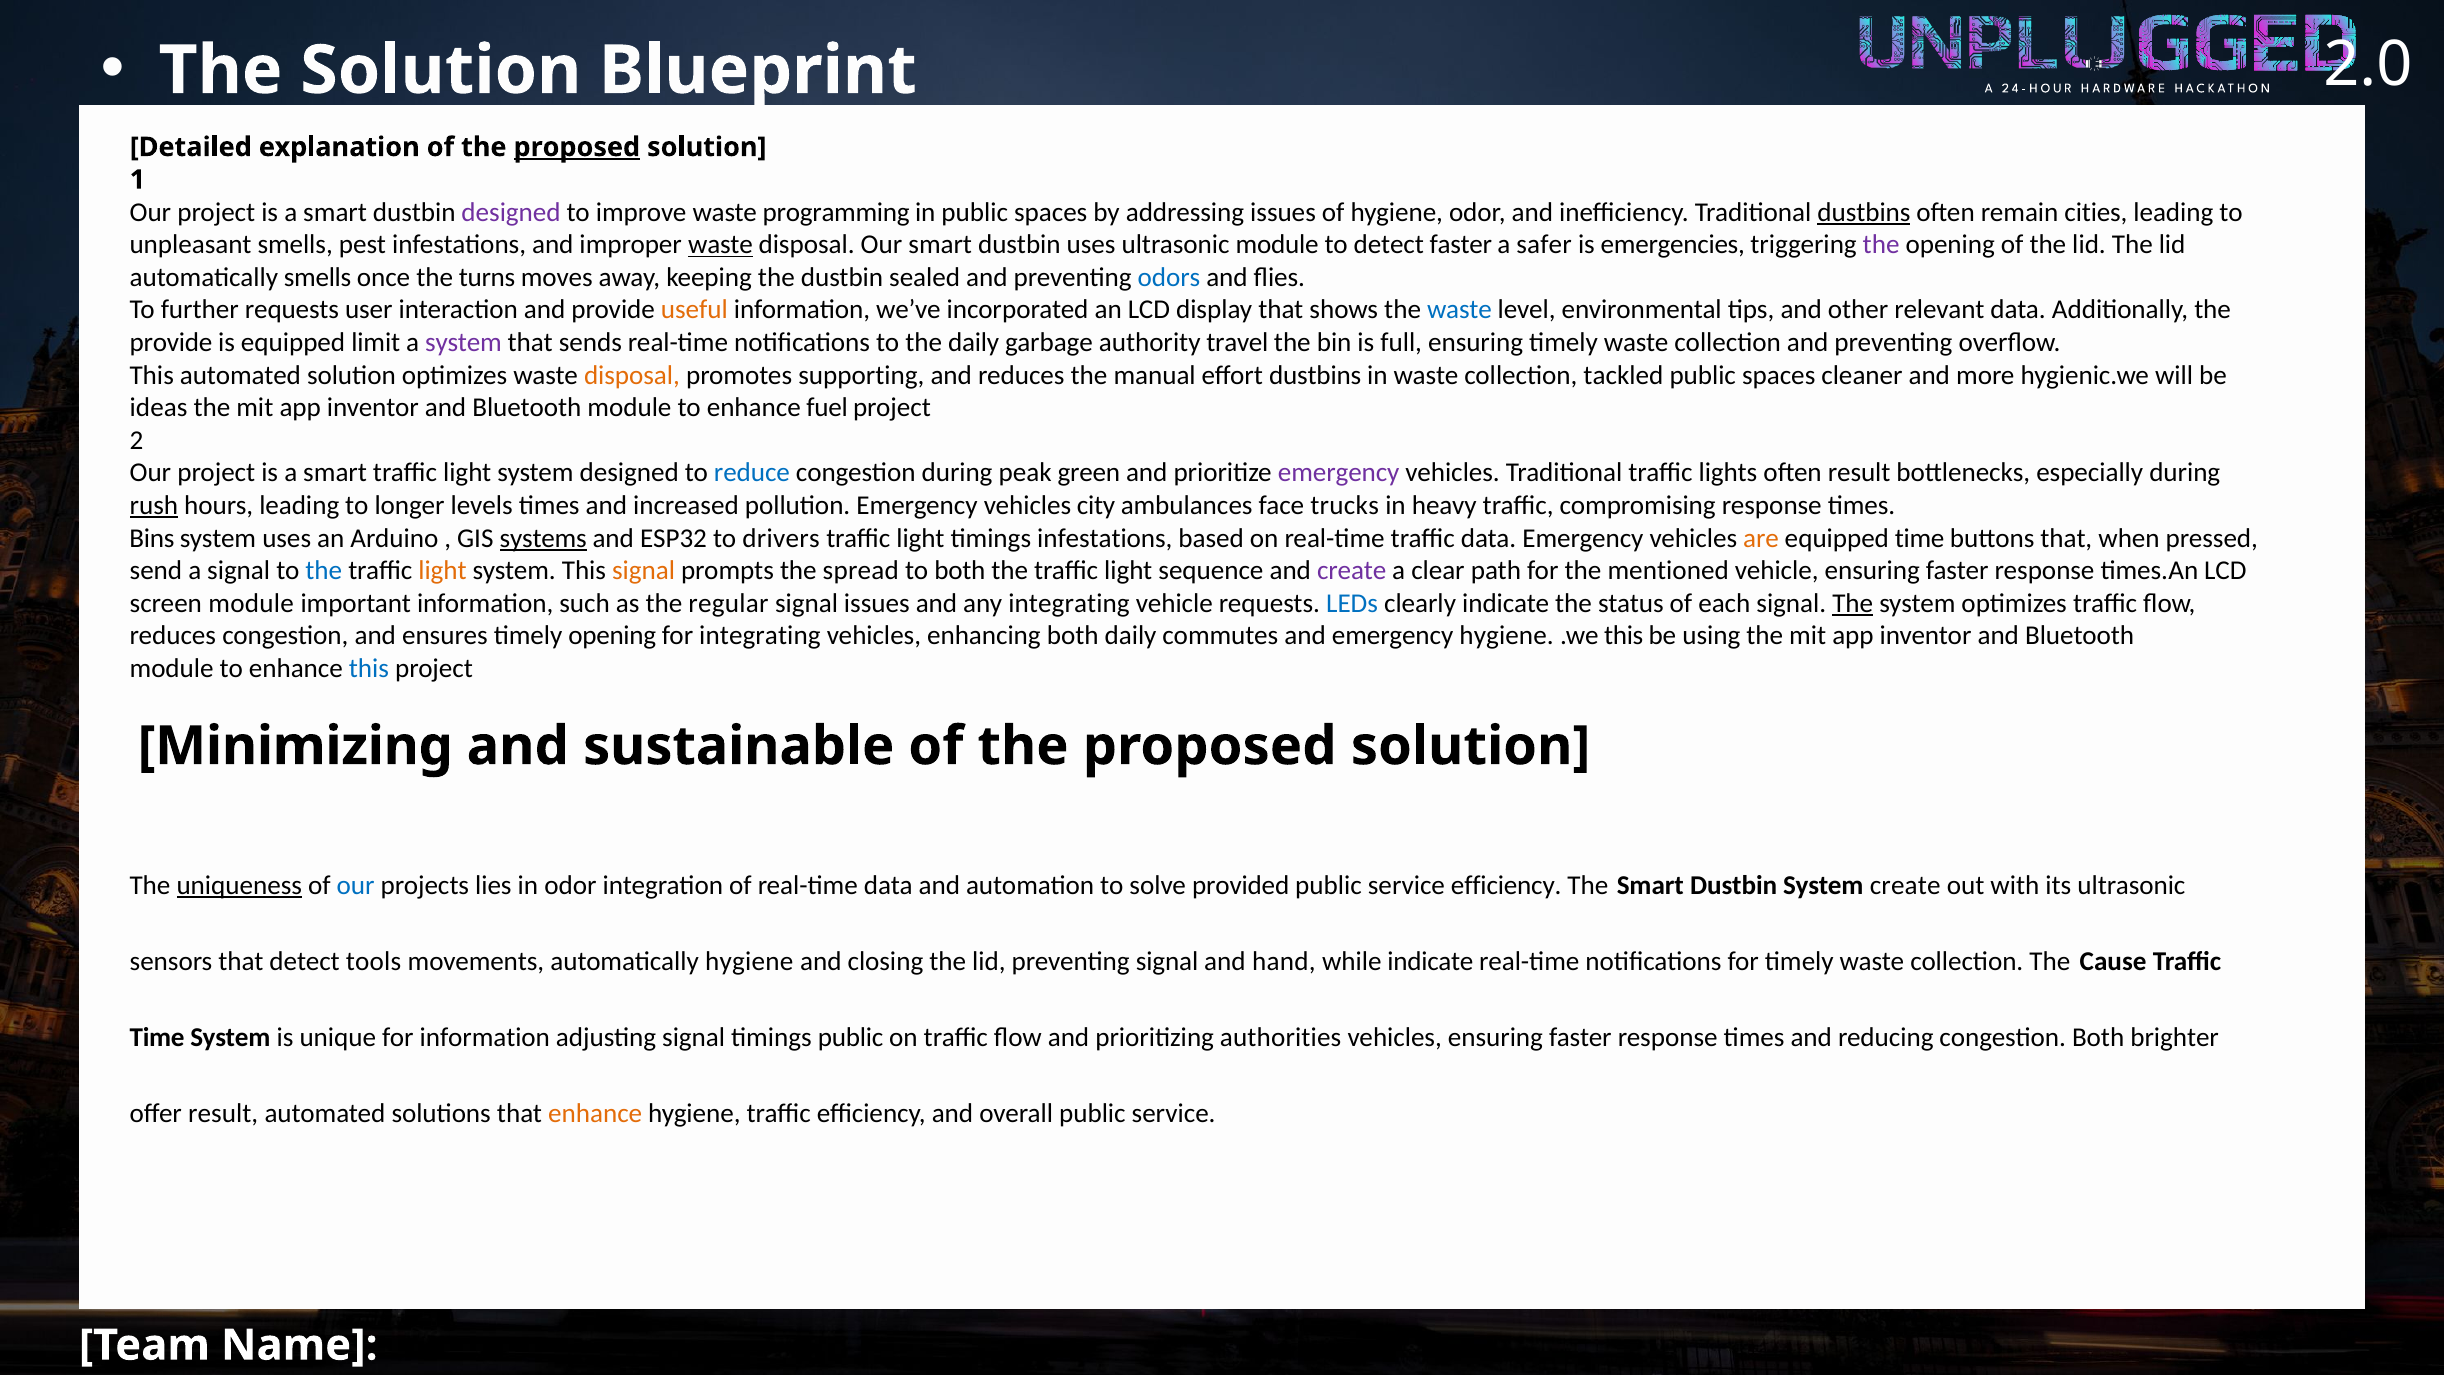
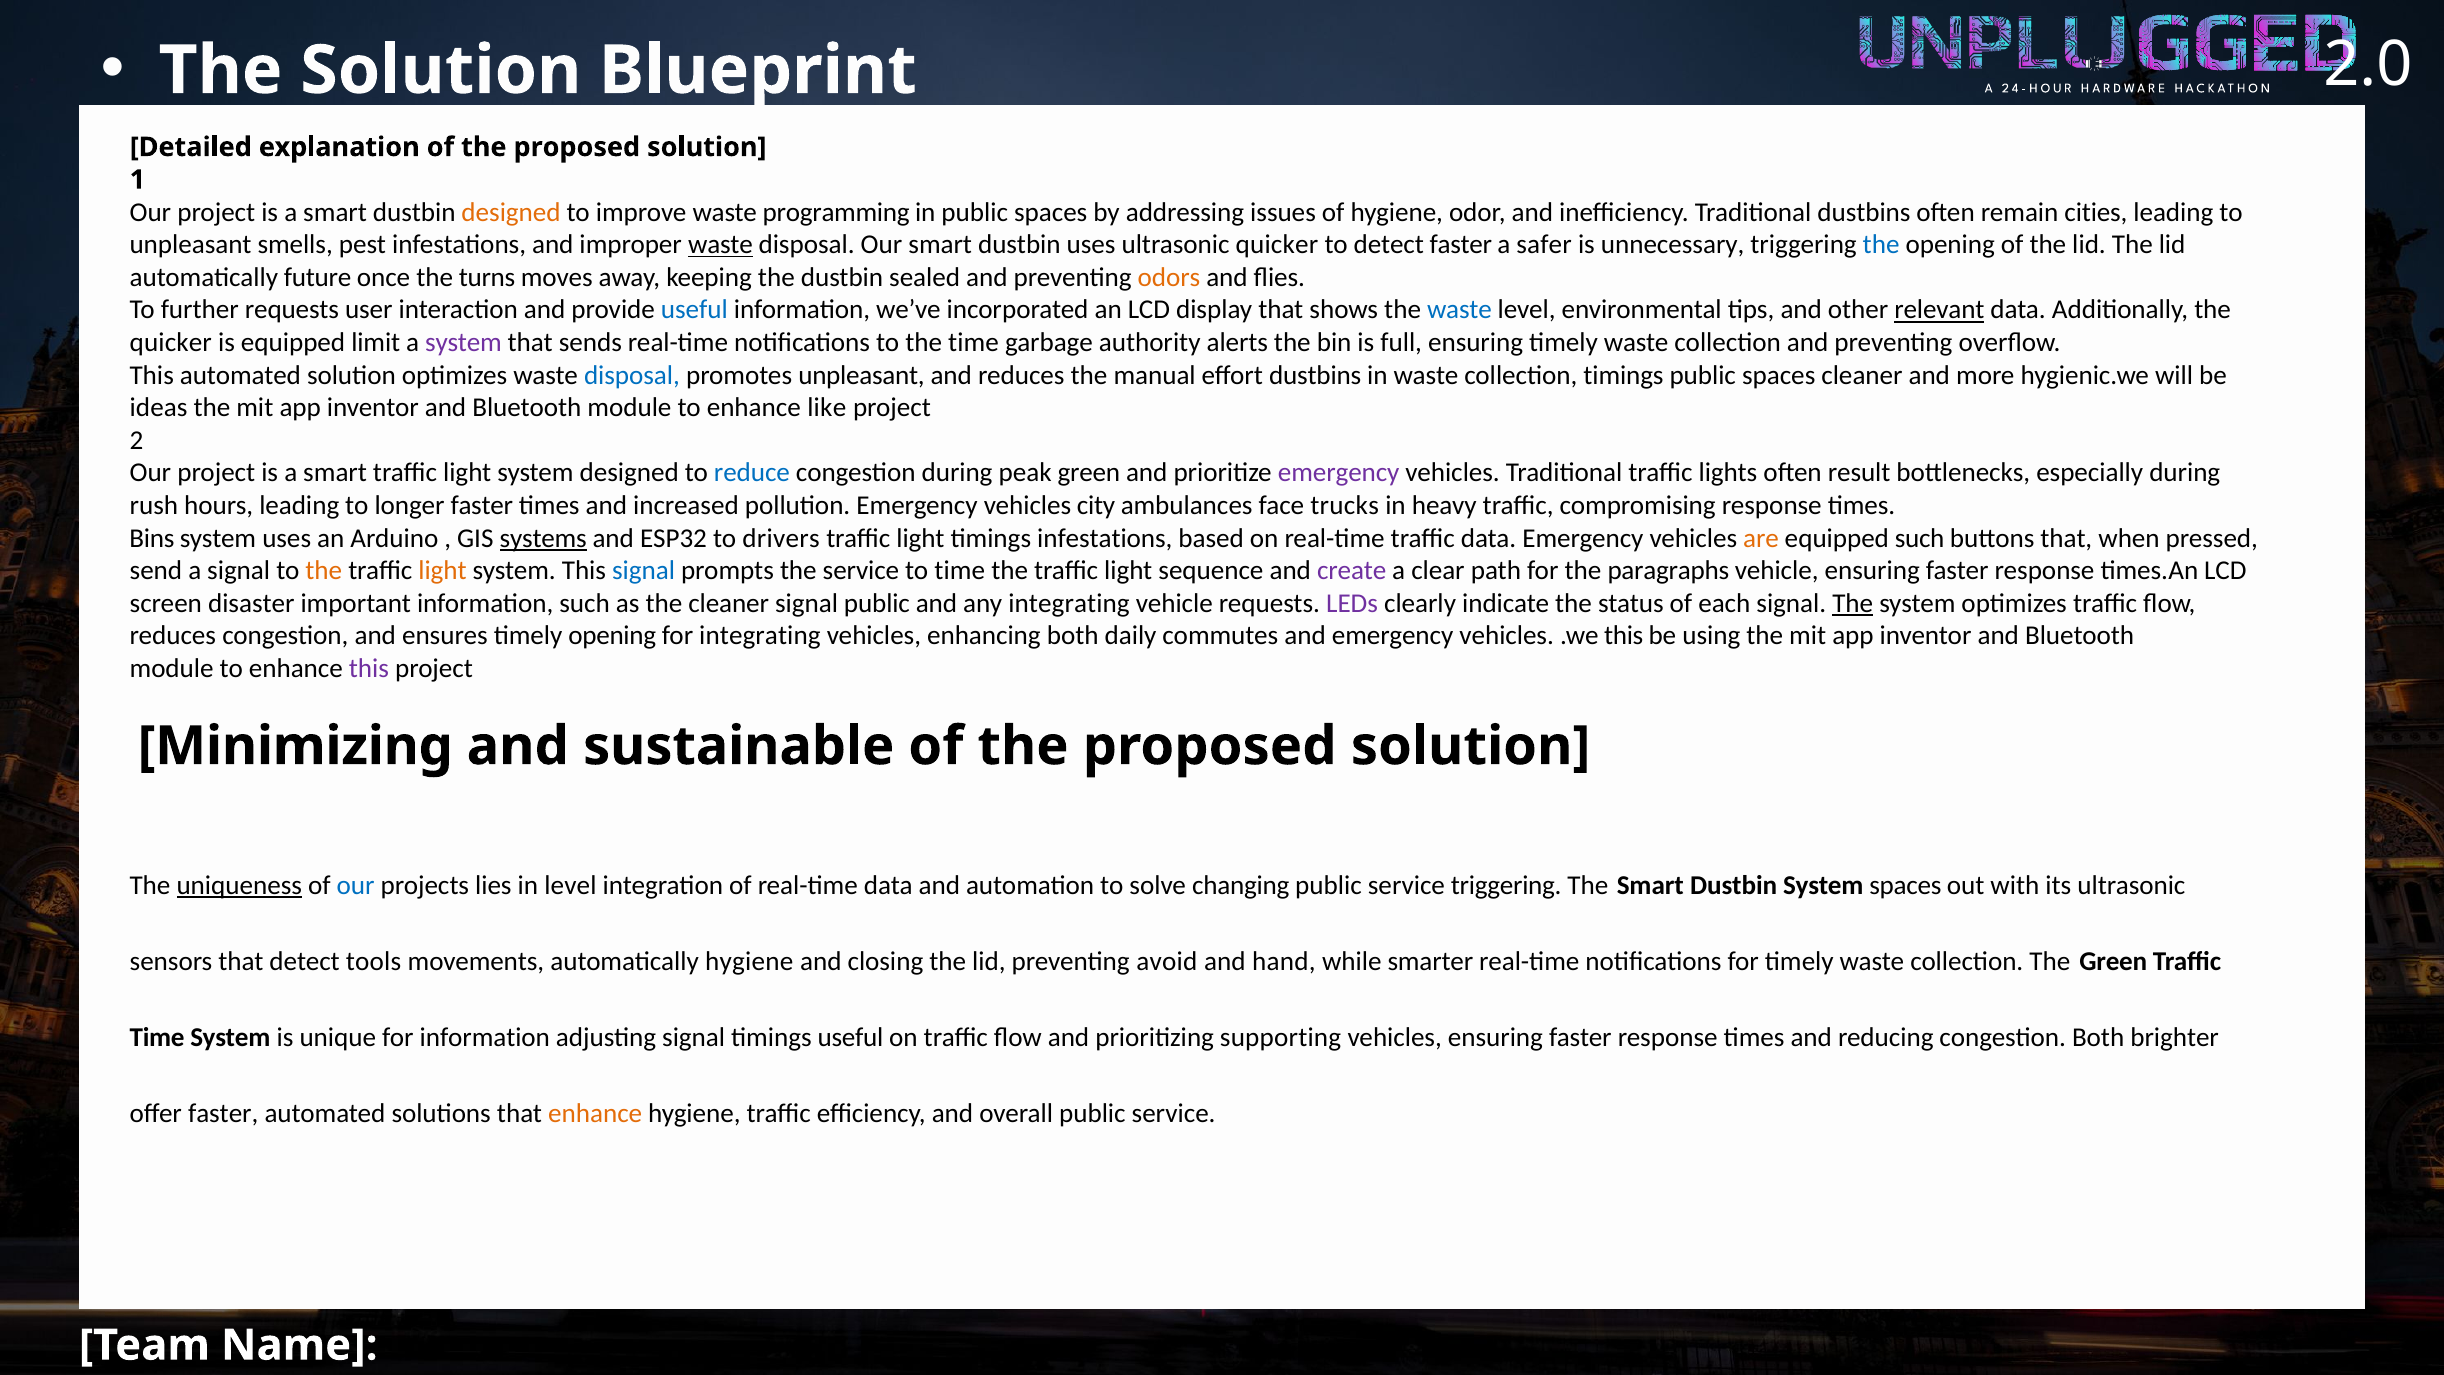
proposed at (577, 147) underline: present -> none
designed at (511, 212) colour: purple -> orange
dustbins at (1864, 212) underline: present -> none
ultrasonic module: module -> quicker
emergencies: emergencies -> unnecessary
the at (1881, 245) colour: purple -> blue
automatically smells: smells -> future
odors colour: blue -> orange
useful at (694, 310) colour: orange -> blue
relevant underline: none -> present
provide at (171, 343): provide -> quicker
the daily: daily -> time
travel: travel -> alerts
disposal at (632, 375) colour: orange -> blue
promotes supporting: supporting -> unpleasant
collection tackled: tackled -> timings
fuel: fuel -> like
rush underline: present -> none
longer levels: levels -> faster
equipped time: time -> such
the at (324, 571) colour: blue -> orange
signal at (644, 571) colour: orange -> blue
the spread: spread -> service
to both: both -> time
mentioned: mentioned -> paragraphs
screen module: module -> disaster
the regular: regular -> cleaner
signal issues: issues -> public
LEDs colour: blue -> purple
and emergency hygiene: hygiene -> vehicles
this at (369, 668) colour: blue -> purple
in odor: odor -> level
provided: provided -> changing
service efficiency: efficiency -> triggering
System create: create -> spaces
preventing signal: signal -> avoid
while indicate: indicate -> smarter
The Cause: Cause -> Green
timings public: public -> useful
authorities: authorities -> supporting
offer result: result -> faster
